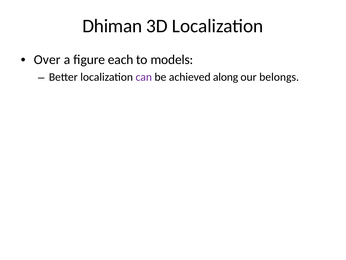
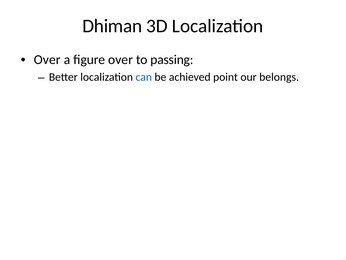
figure each: each -> over
models: models -> passing
can colour: purple -> blue
along: along -> point
